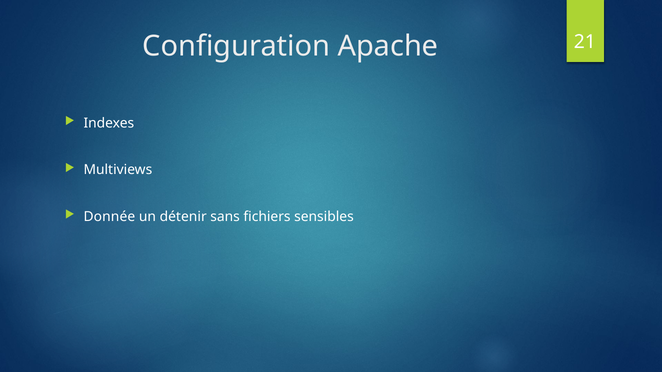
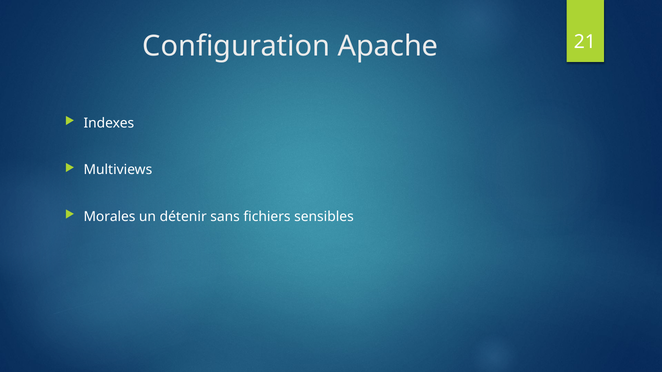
Donnée: Donnée -> Morales
